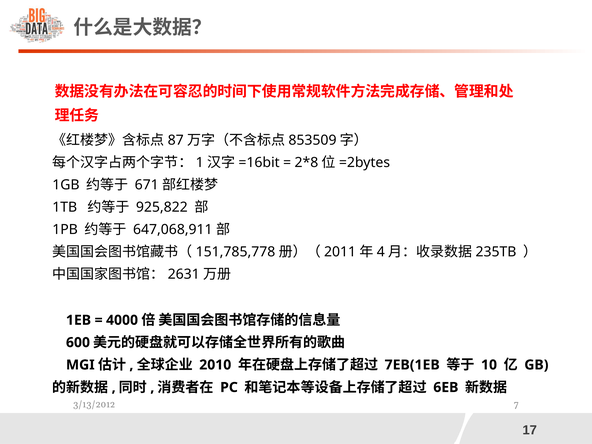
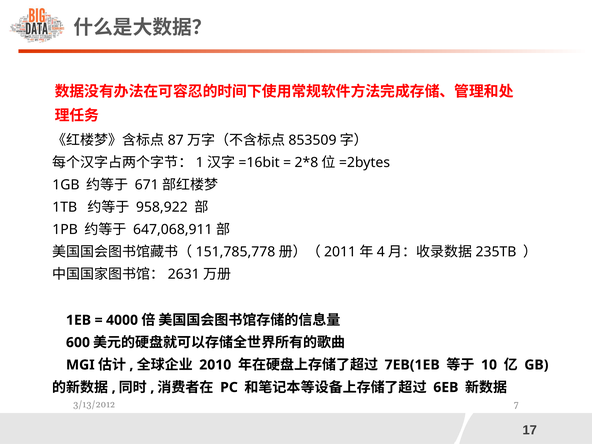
925,822: 925,822 -> 958,922
